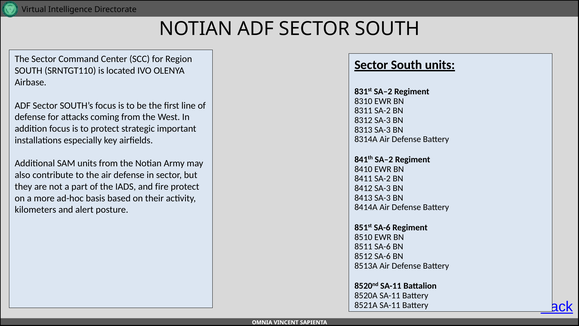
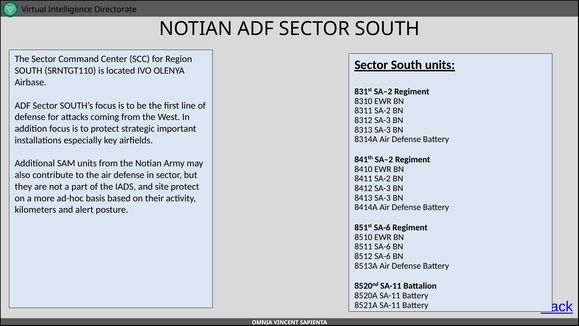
fire: fire -> site
